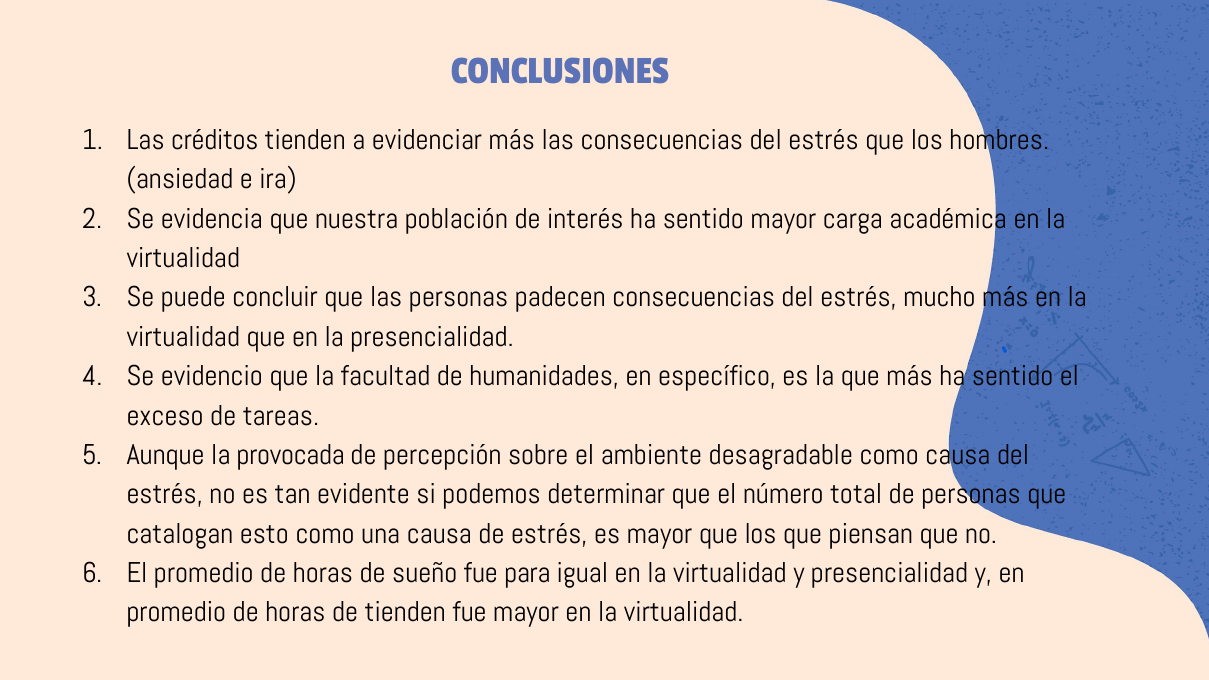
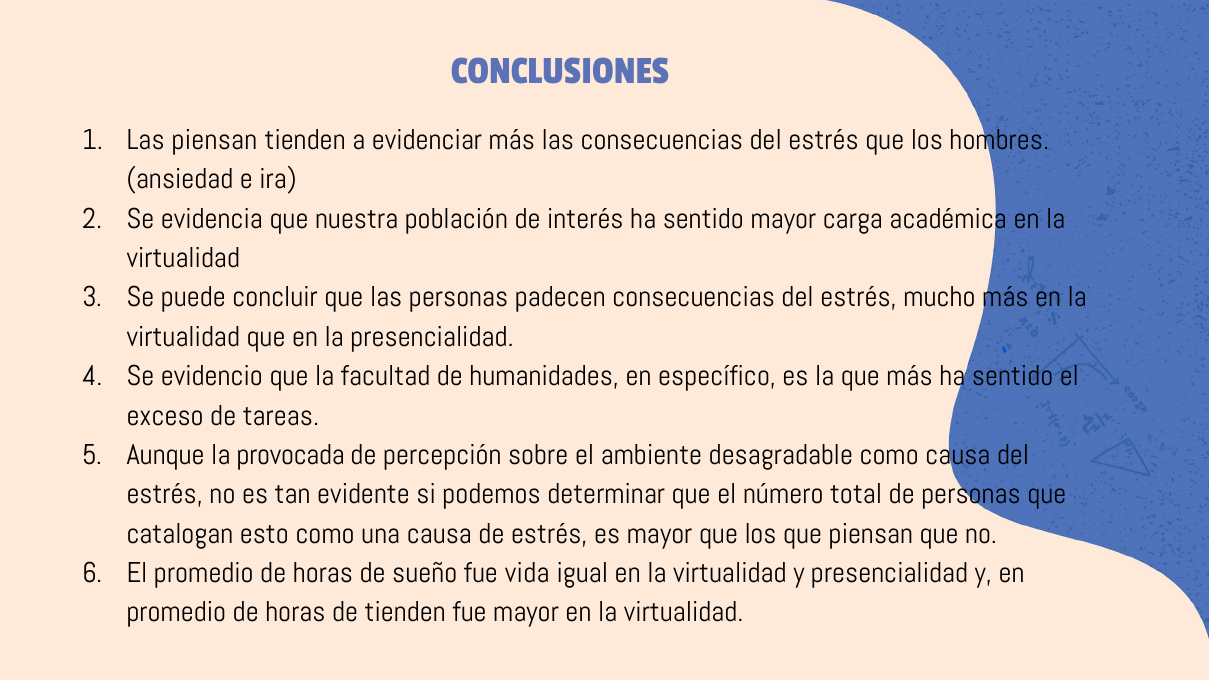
Las créditos: créditos -> piensan
para: para -> vida
